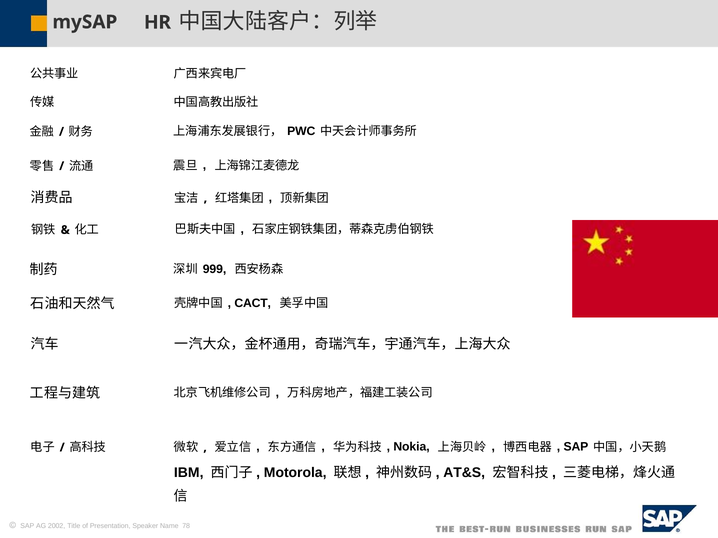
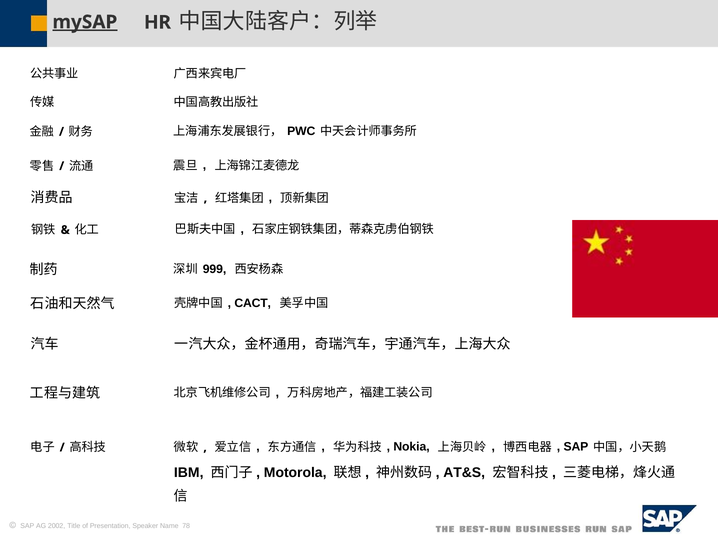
mySAP underline: none -> present
